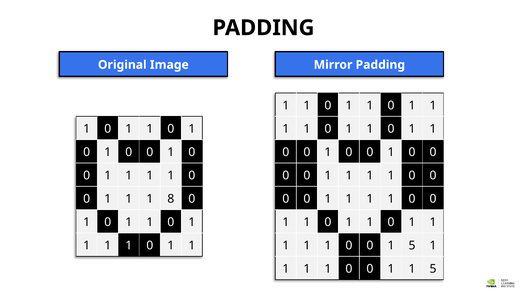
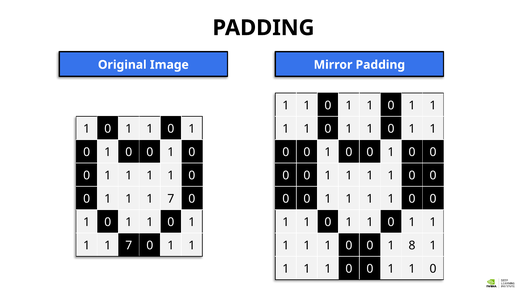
8 at (171, 198): 8 -> 7
1 at (129, 245): 1 -> 7
0 1 5: 5 -> 8
5 at (433, 268): 5 -> 0
